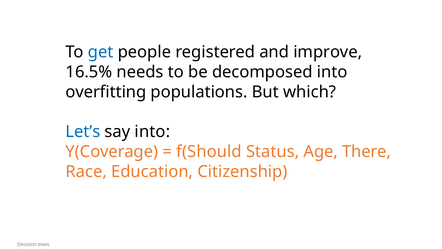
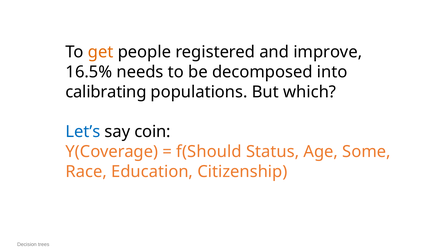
get colour: blue -> orange
overfitting: overfitting -> calibrating
say into: into -> coin
There: There -> Some
